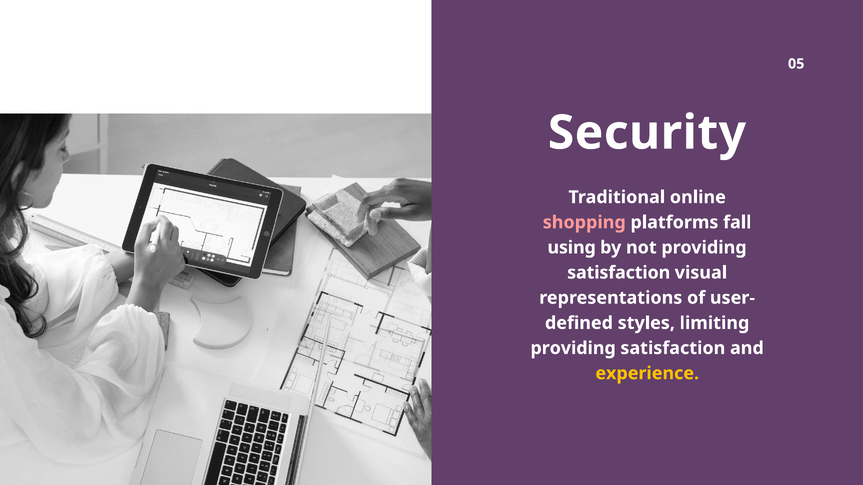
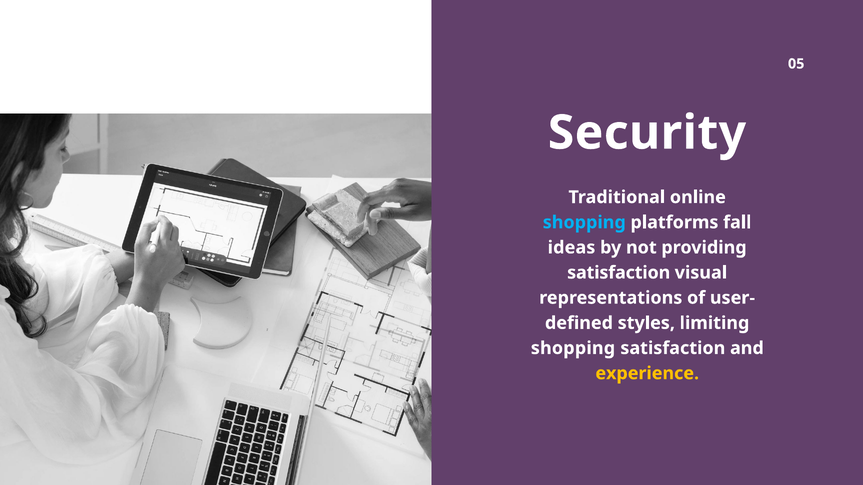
shopping at (584, 223) colour: pink -> light blue
using: using -> ideas
providing at (573, 348): providing -> shopping
